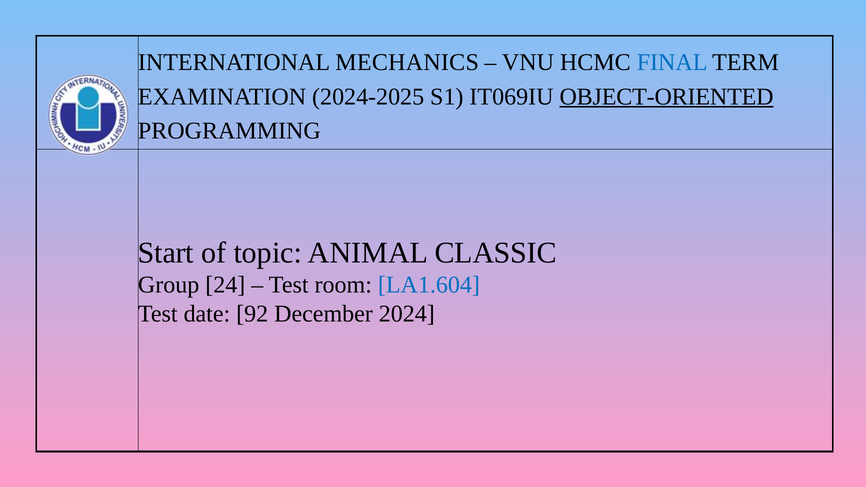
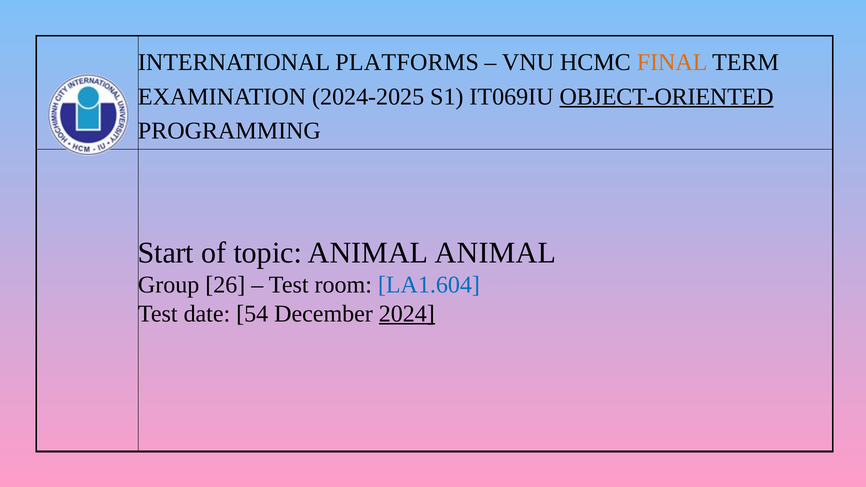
MECHANICS: MECHANICS -> PLATFORMS
FINAL colour: blue -> orange
ANIMAL CLASSIC: CLASSIC -> ANIMAL
24: 24 -> 26
92: 92 -> 54
2024 underline: none -> present
